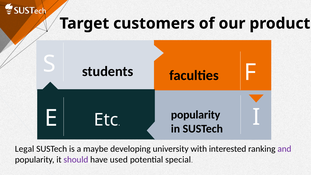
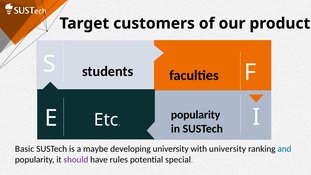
Legal: Legal -> Basic
with interested: interested -> university
and colour: purple -> blue
used: used -> rules
